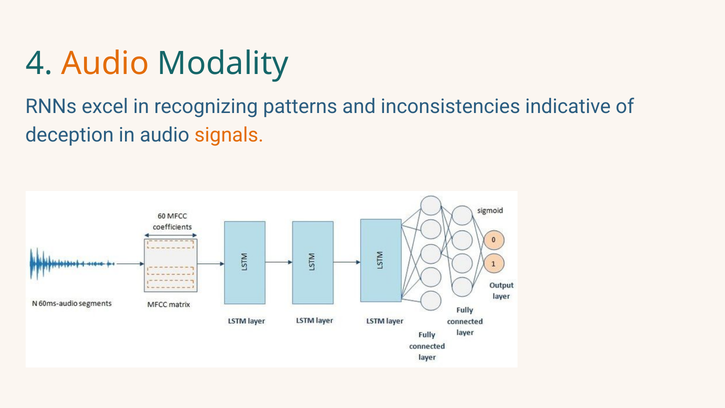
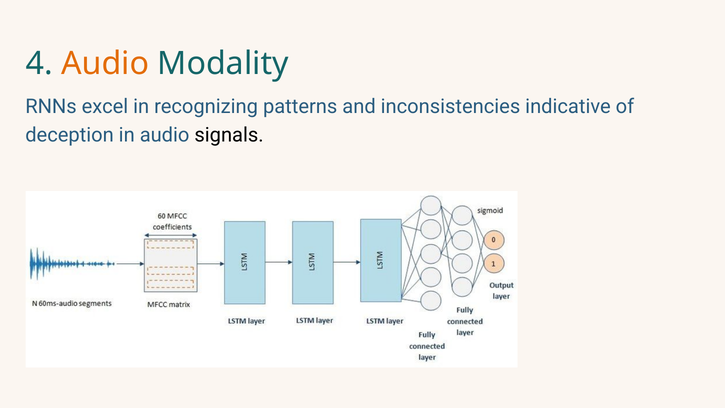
signals colour: orange -> black
